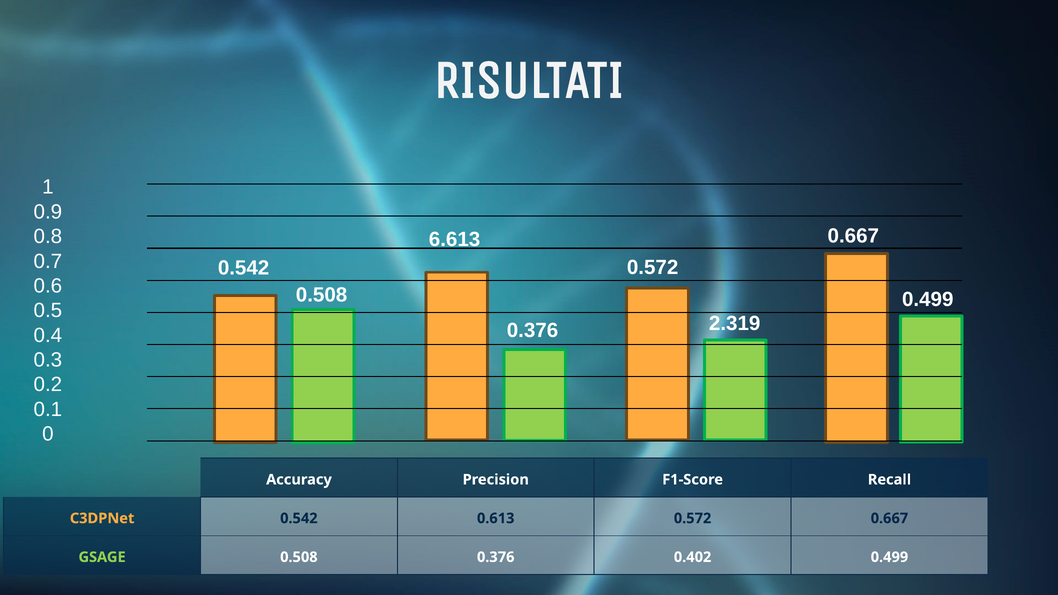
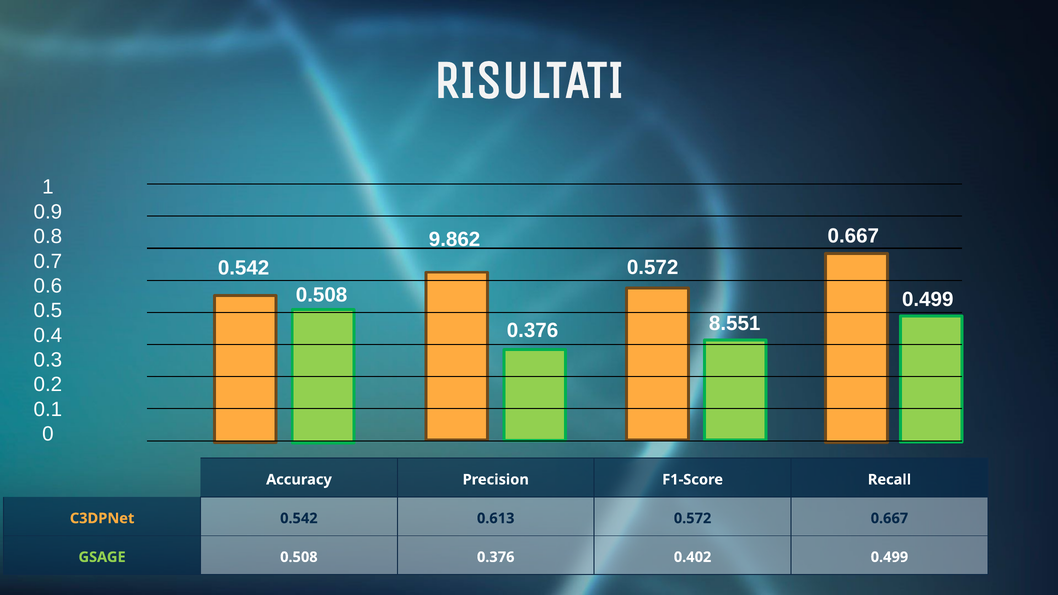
6.613: 6.613 -> 9.862
2.319: 2.319 -> 8.551
